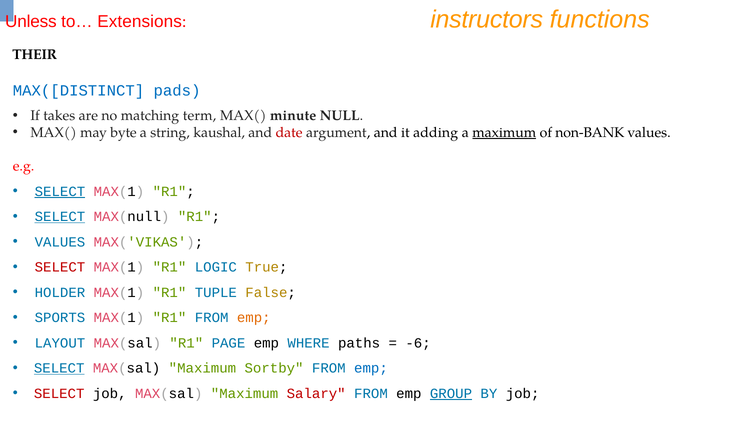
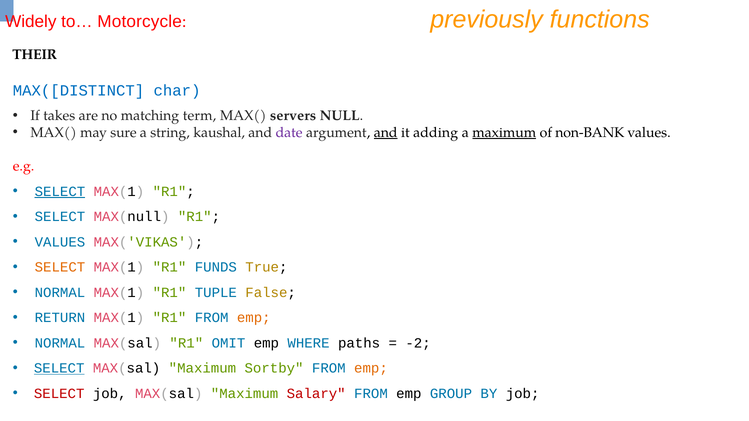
Unless: Unless -> Widely
Extensions: Extensions -> Motorcycle
instructors: instructors -> previously
pads: pads -> char
minute: minute -> servers
byte: byte -> sure
date colour: red -> purple
and at (386, 133) underline: none -> present
SELECT at (60, 217) underline: present -> none
SELECT at (60, 267) colour: red -> orange
LOGIC: LOGIC -> FUNDS
HOLDER at (60, 293): HOLDER -> NORMAL
SPORTS: SPORTS -> RETURN
LAYOUT at (60, 343): LAYOUT -> NORMAL
PAGE: PAGE -> OMIT
-6: -6 -> -2
emp at (371, 369) colour: blue -> orange
GROUP underline: present -> none
